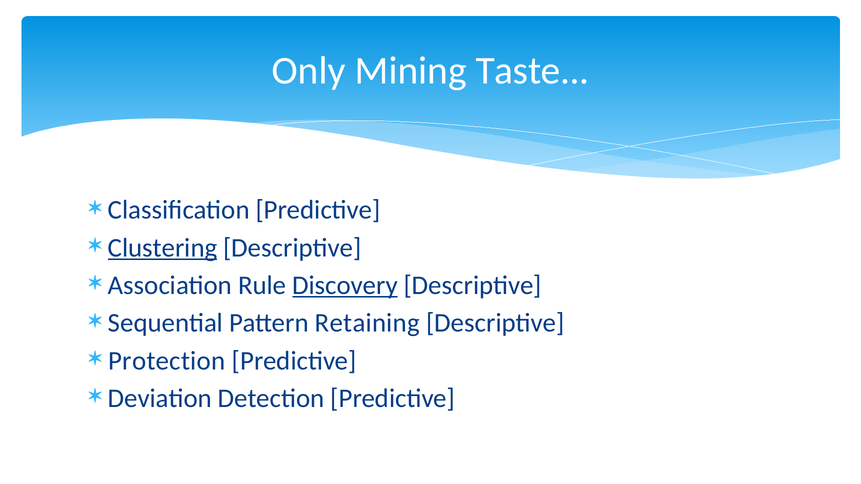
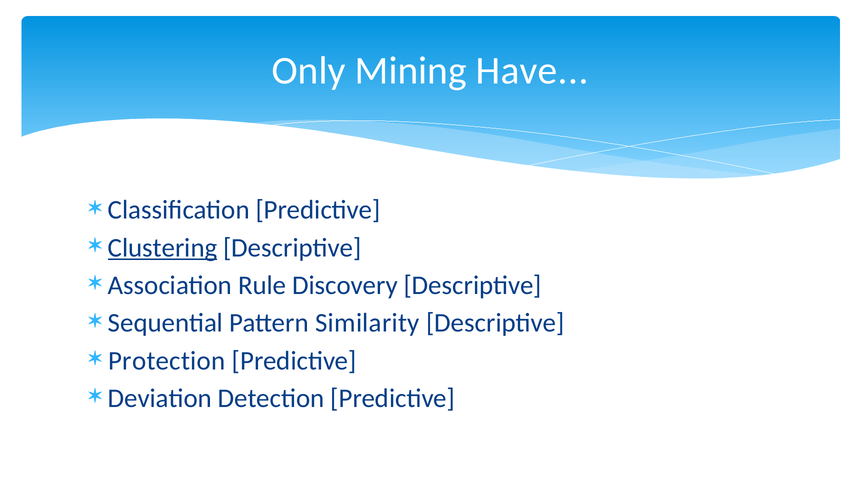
Taste: Taste -> Have
Discovery underline: present -> none
Retaining: Retaining -> Similarity
